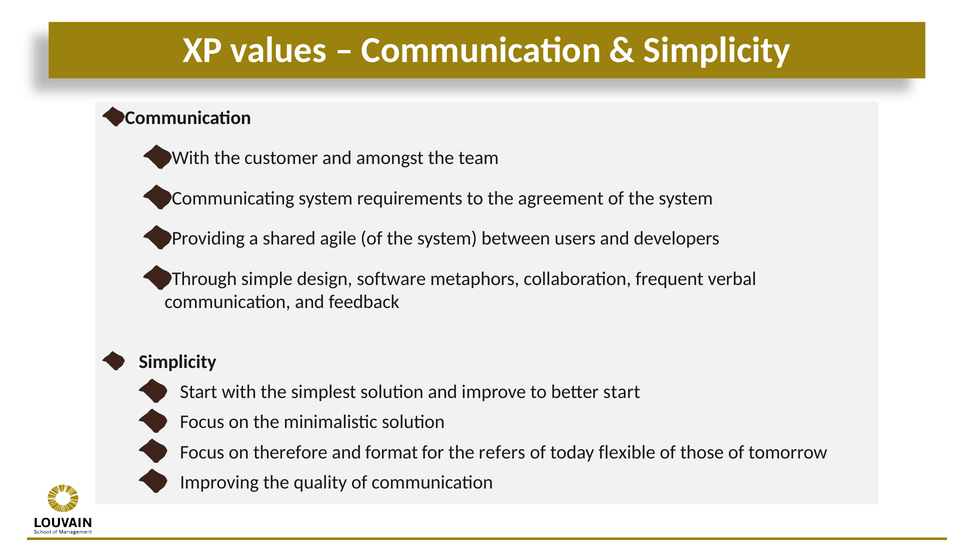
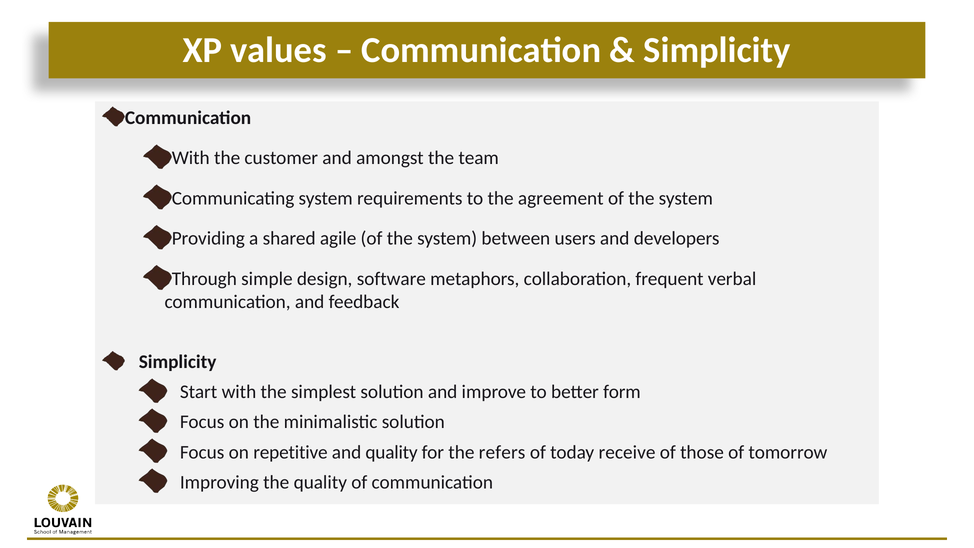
better start: start -> form
therefore: therefore -> repetitive
and format: format -> quality
flexible: flexible -> receive
